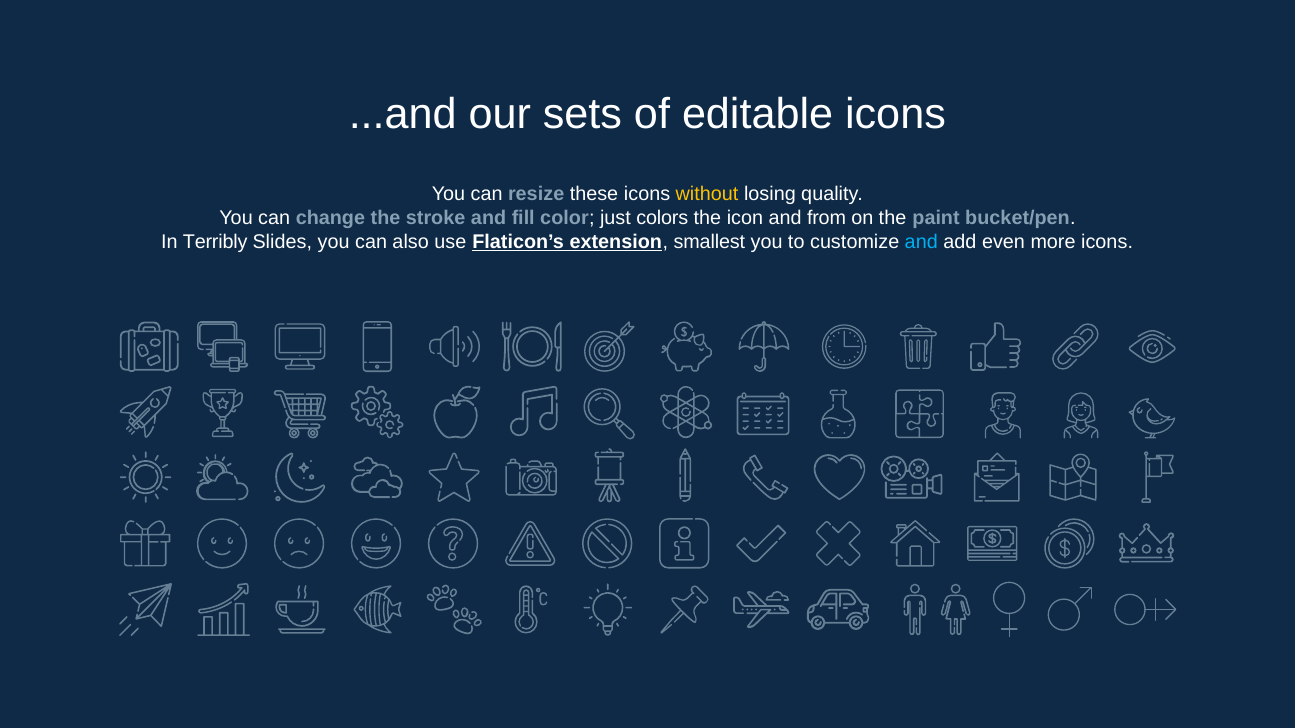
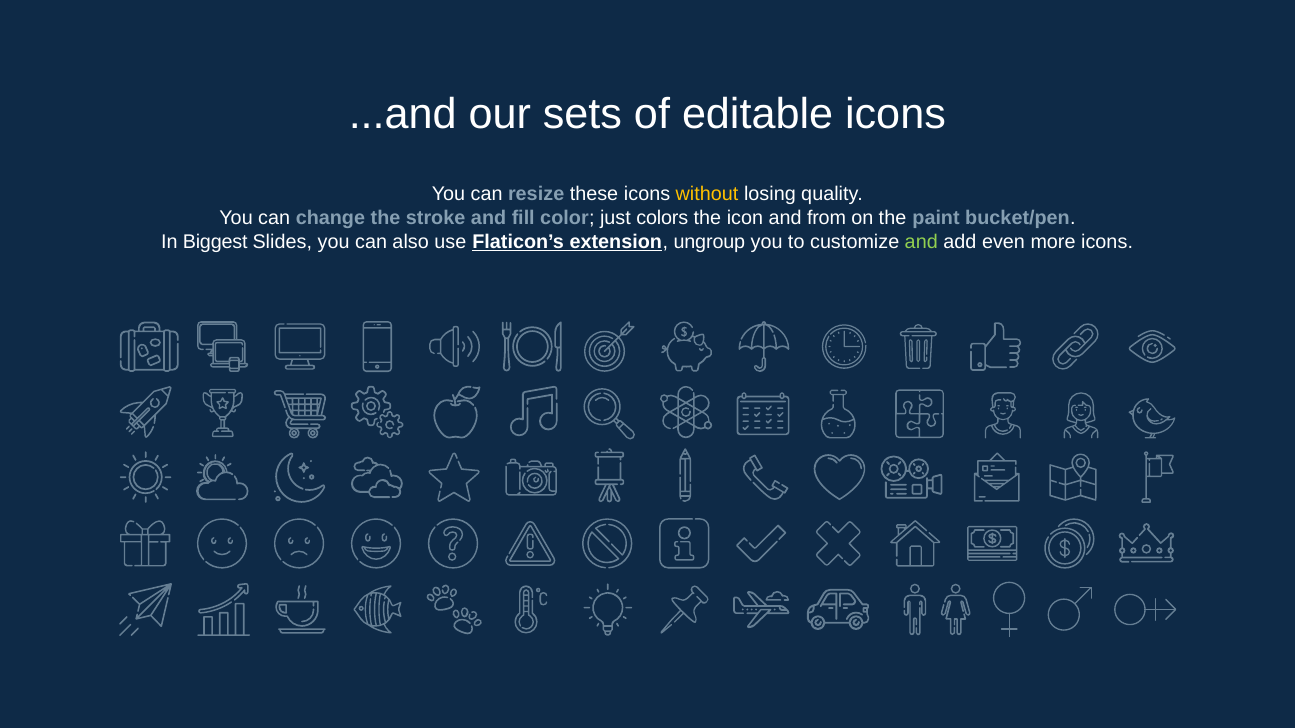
Terribly: Terribly -> Biggest
smallest: smallest -> ungroup
and at (921, 242) colour: light blue -> light green
